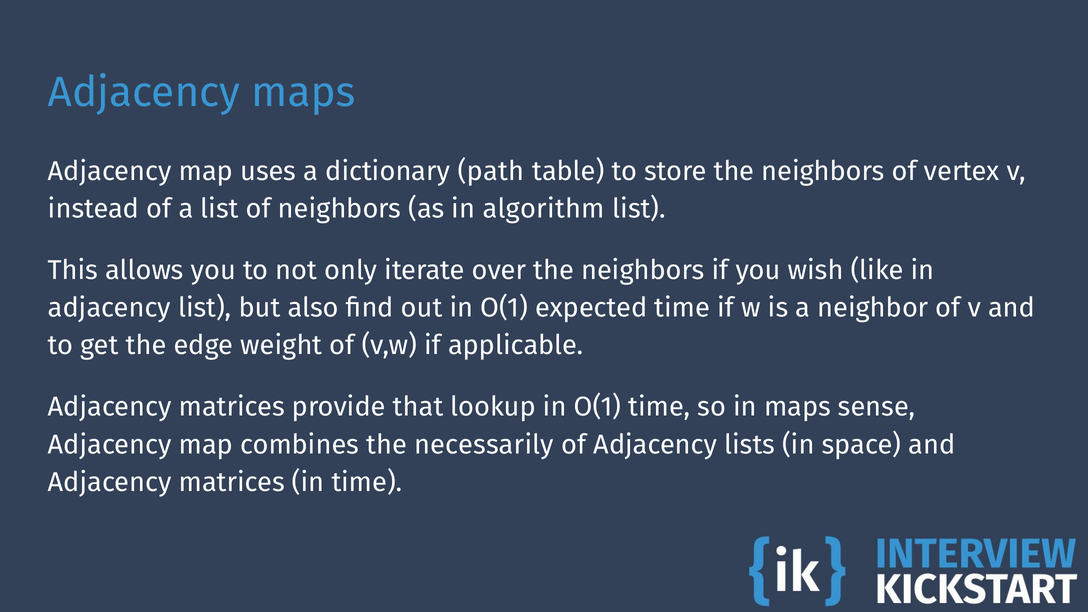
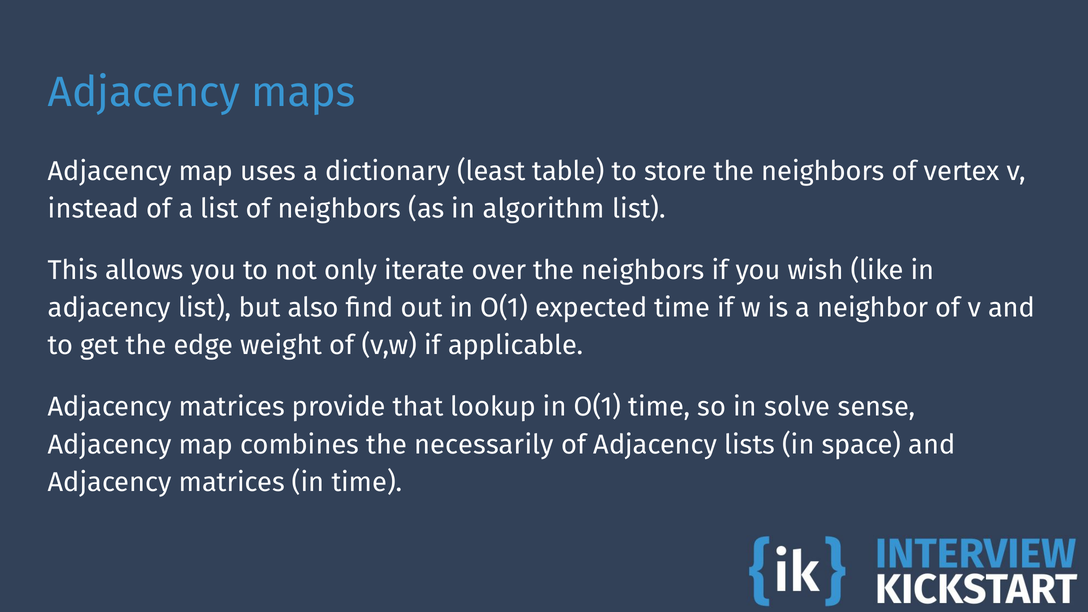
path: path -> least
in maps: maps -> solve
